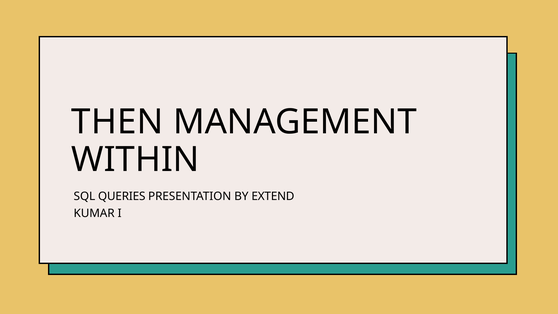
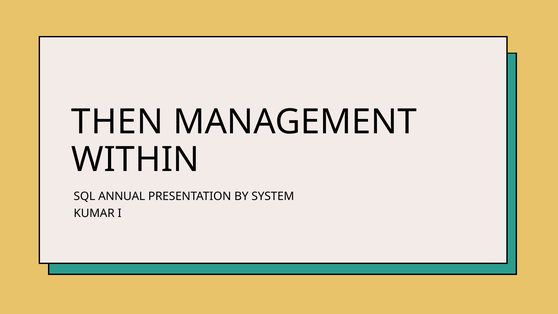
QUERIES: QUERIES -> ANNUAL
EXTEND: EXTEND -> SYSTEM
